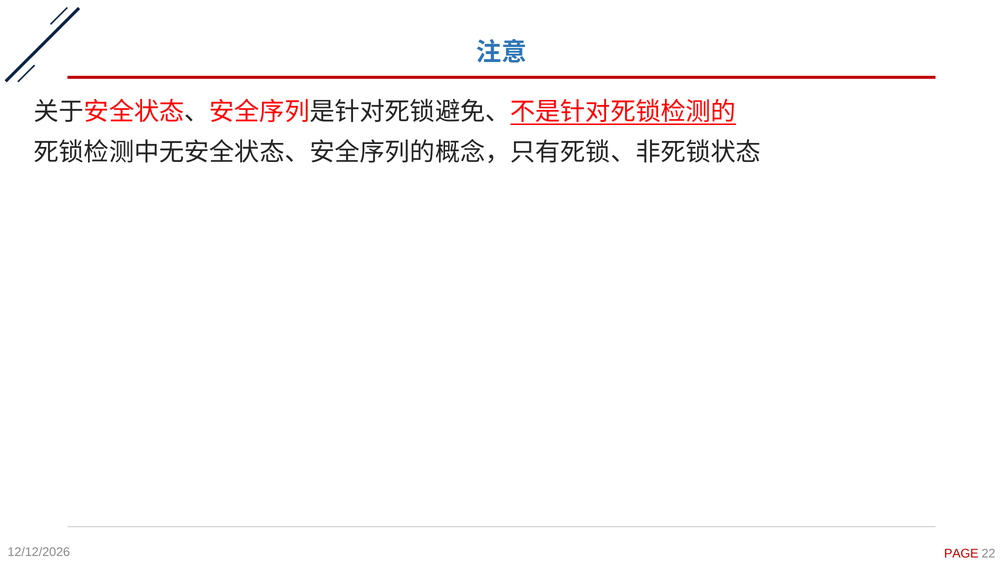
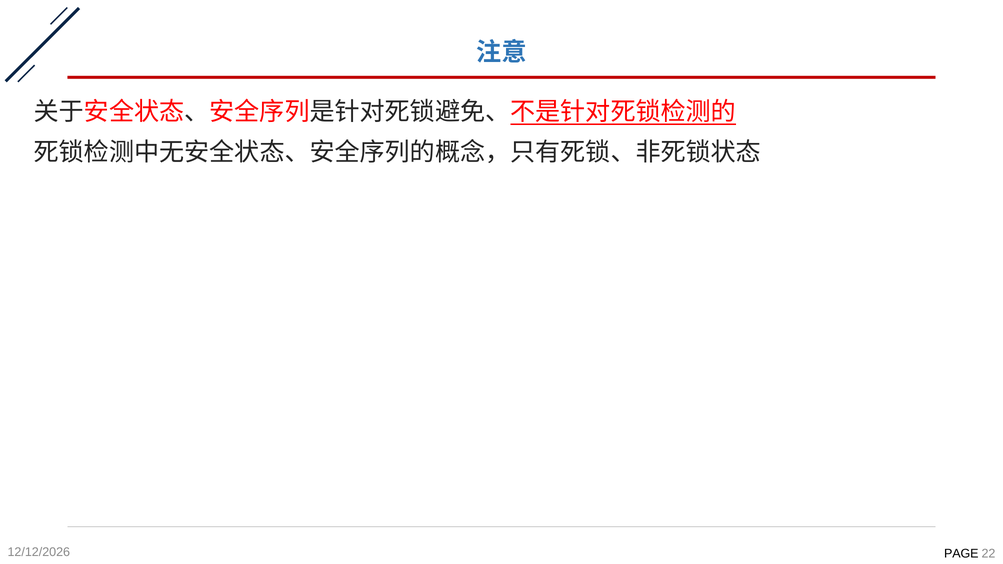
PAGE colour: red -> black
